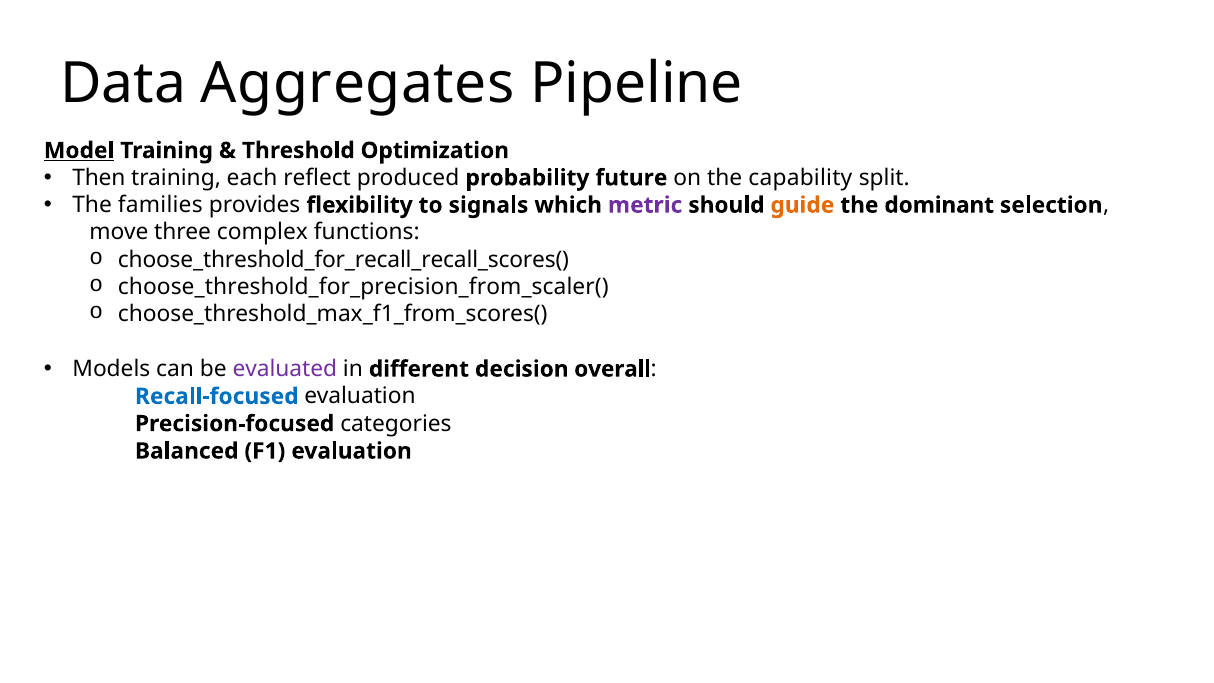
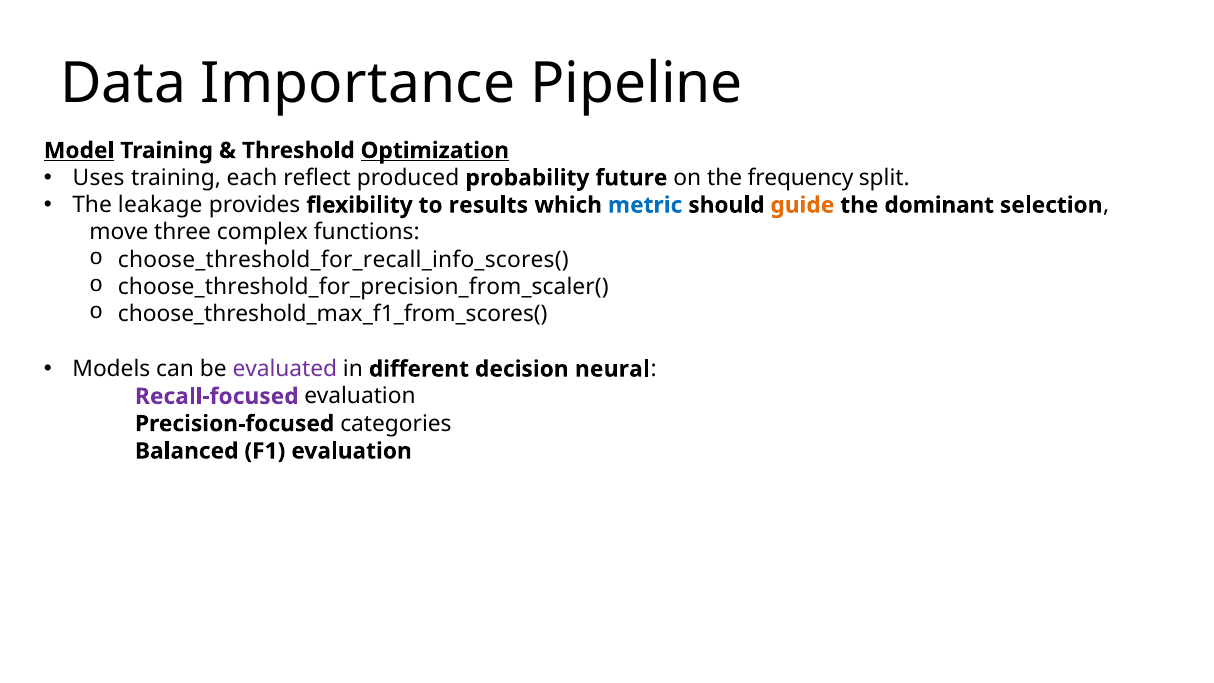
Aggregates: Aggregates -> Importance
Optimization underline: none -> present
Then: Then -> Uses
capability: capability -> frequency
families: families -> leakage
signals: signals -> results
metric colour: purple -> blue
choose_threshold_for_recall_recall_scores(: choose_threshold_for_recall_recall_scores( -> choose_threshold_for_recall_info_scores(
overall: overall -> neural
Recall-focused colour: blue -> purple
